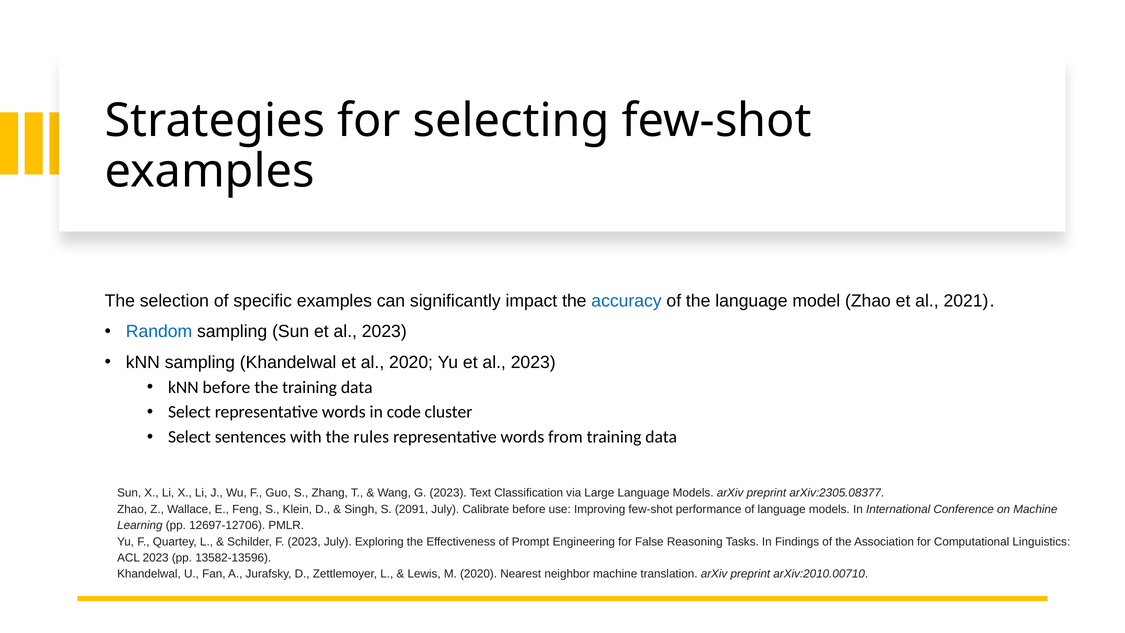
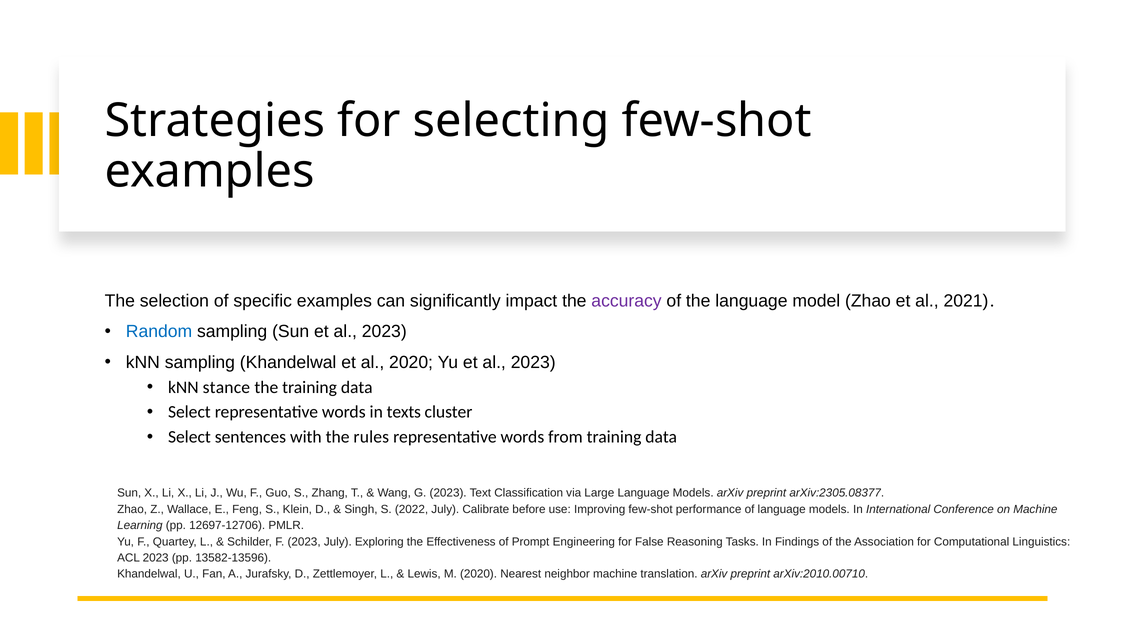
accuracy colour: blue -> purple
kNN before: before -> stance
code: code -> texts
2091: 2091 -> 2022
